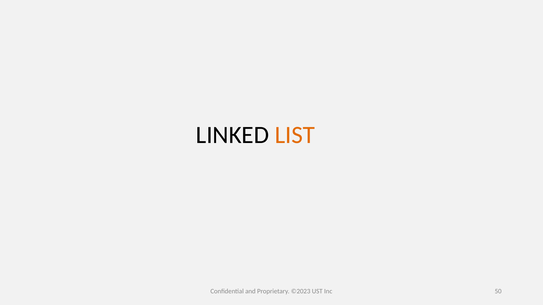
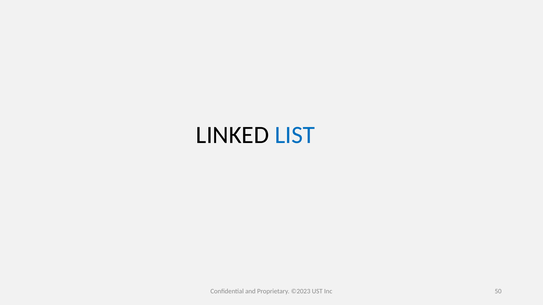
LIST colour: orange -> blue
